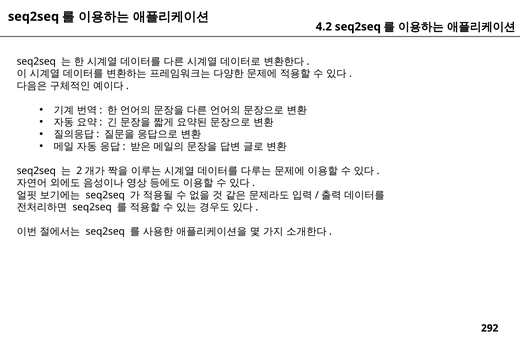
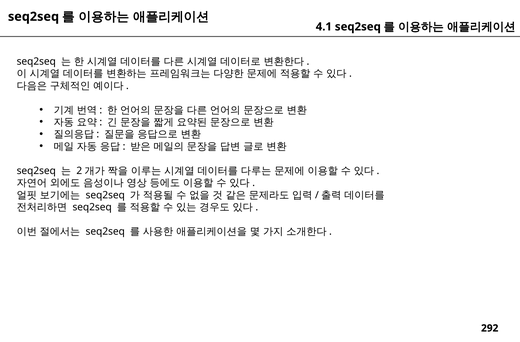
4.2: 4.2 -> 4.1
